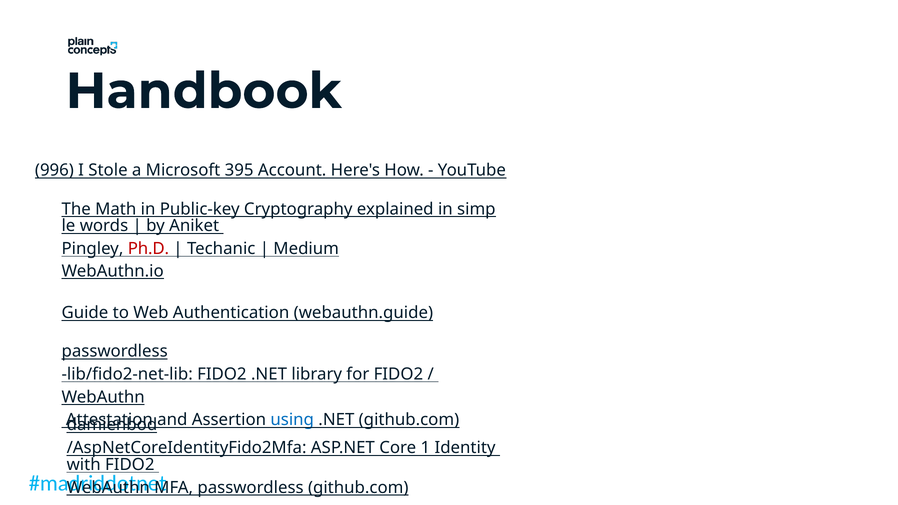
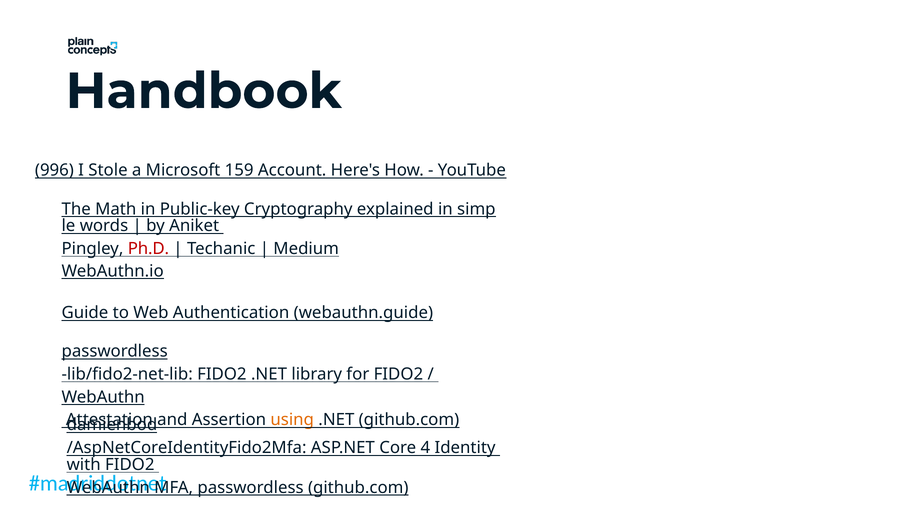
395: 395 -> 159
using colour: blue -> orange
1: 1 -> 4
